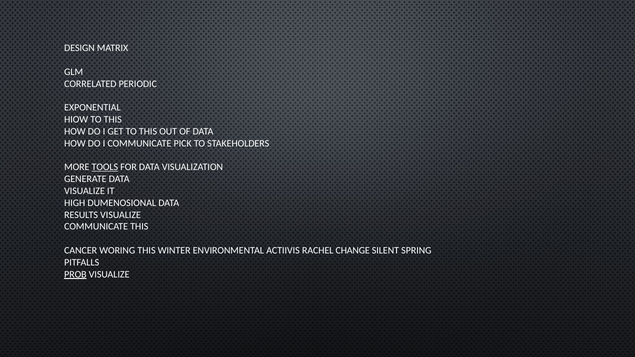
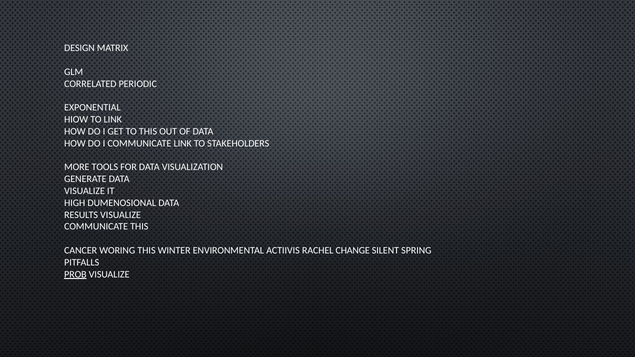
HIOW TO THIS: THIS -> LINK
COMMUNICATE PICK: PICK -> LINK
TOOLS underline: present -> none
